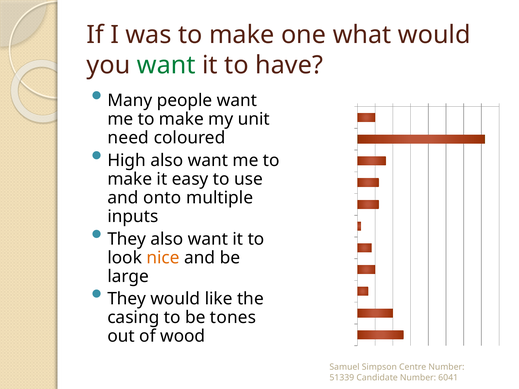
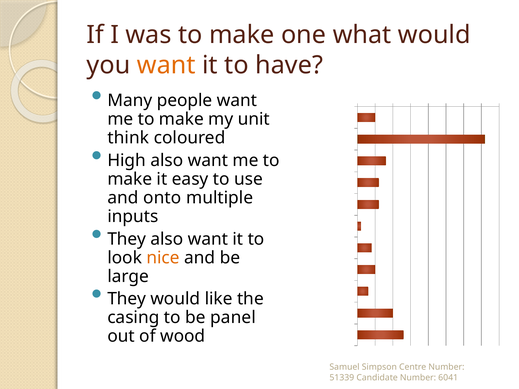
want at (166, 65) colour: green -> orange
need: need -> think
tones: tones -> panel
